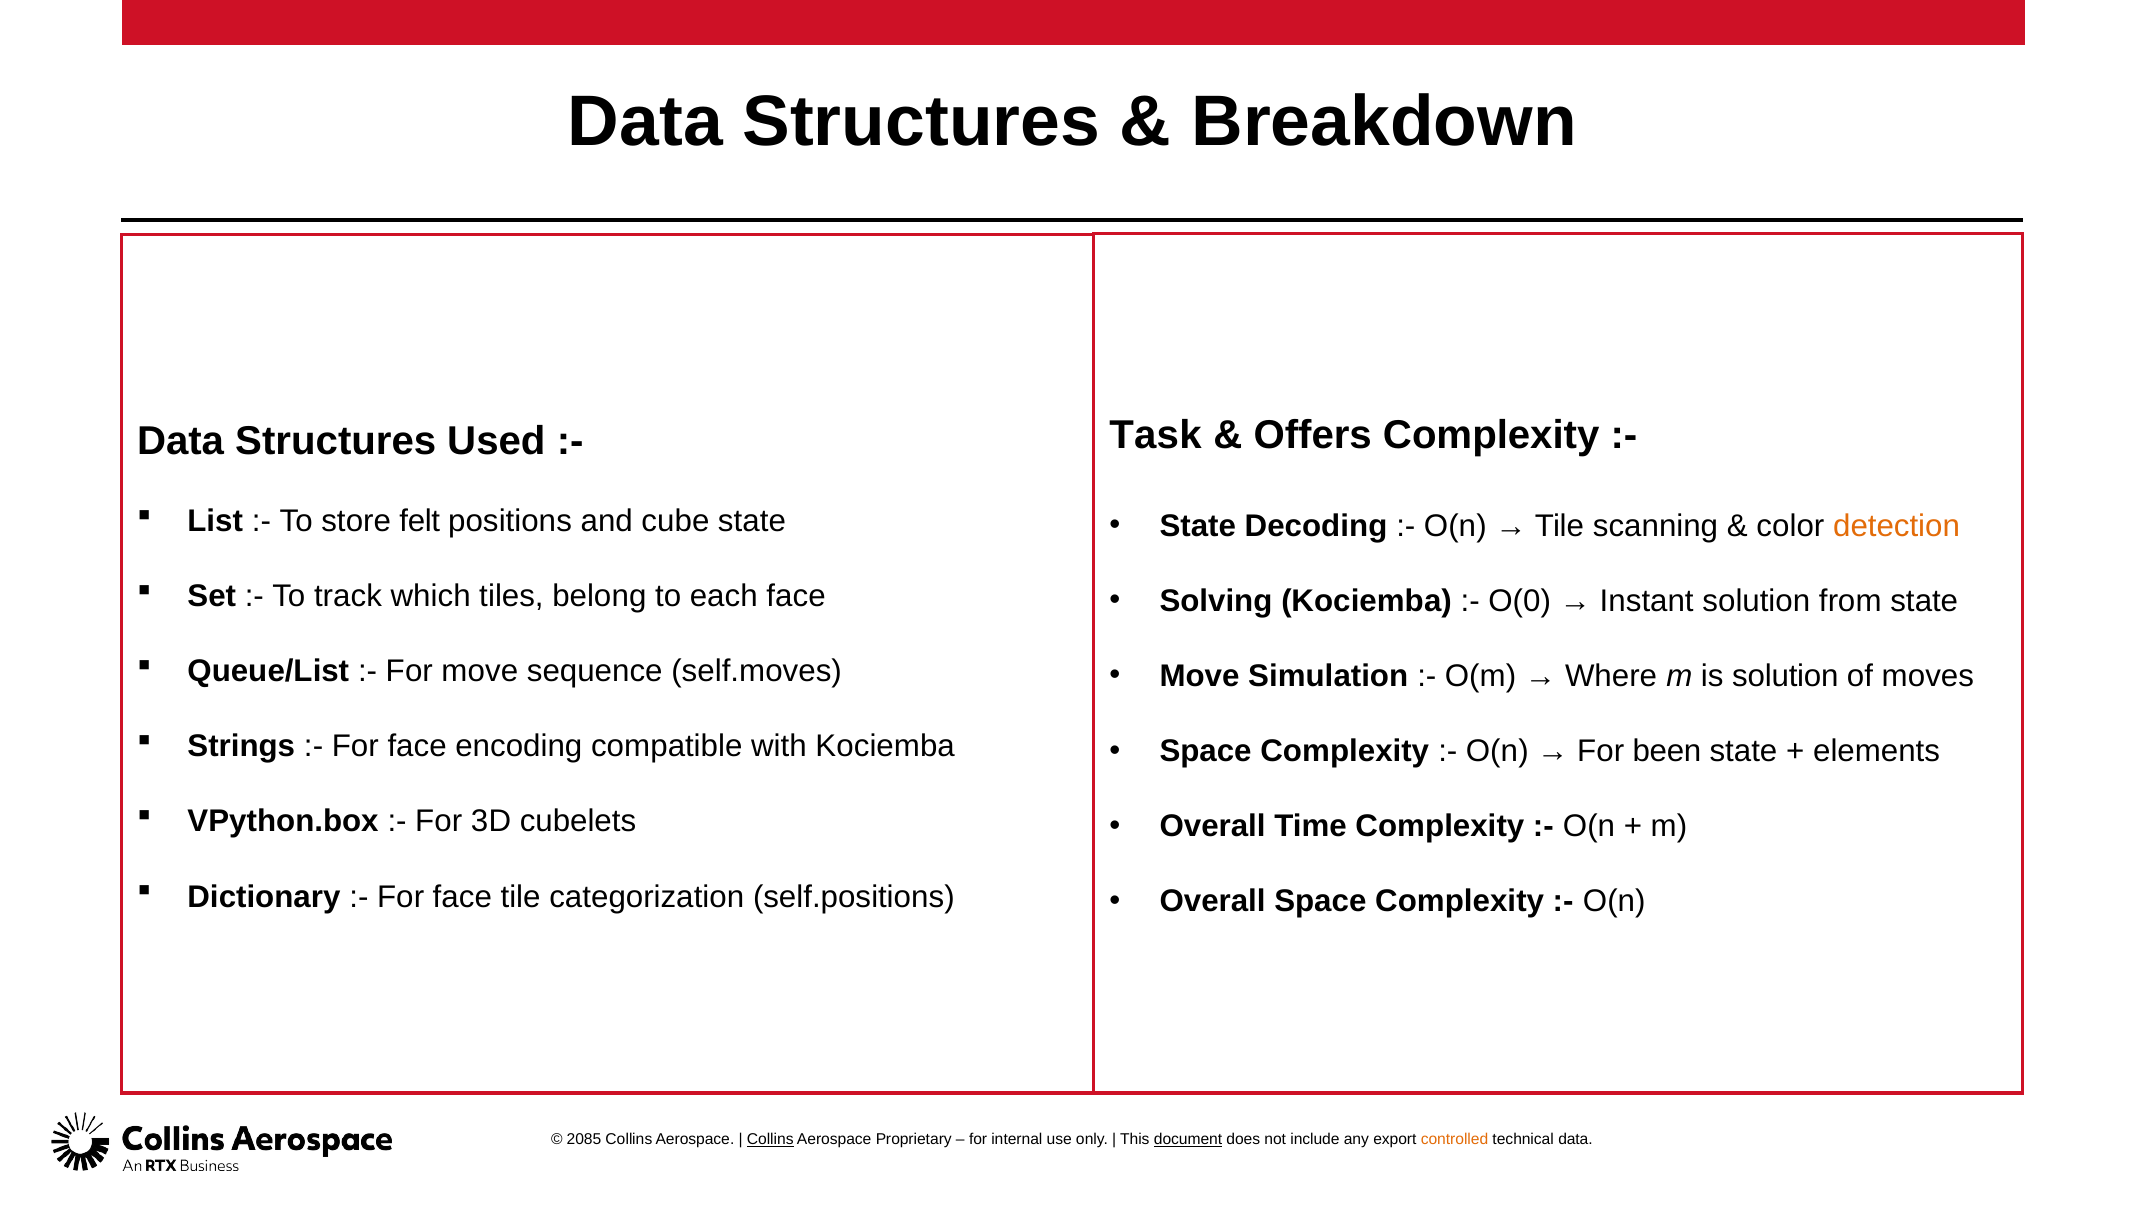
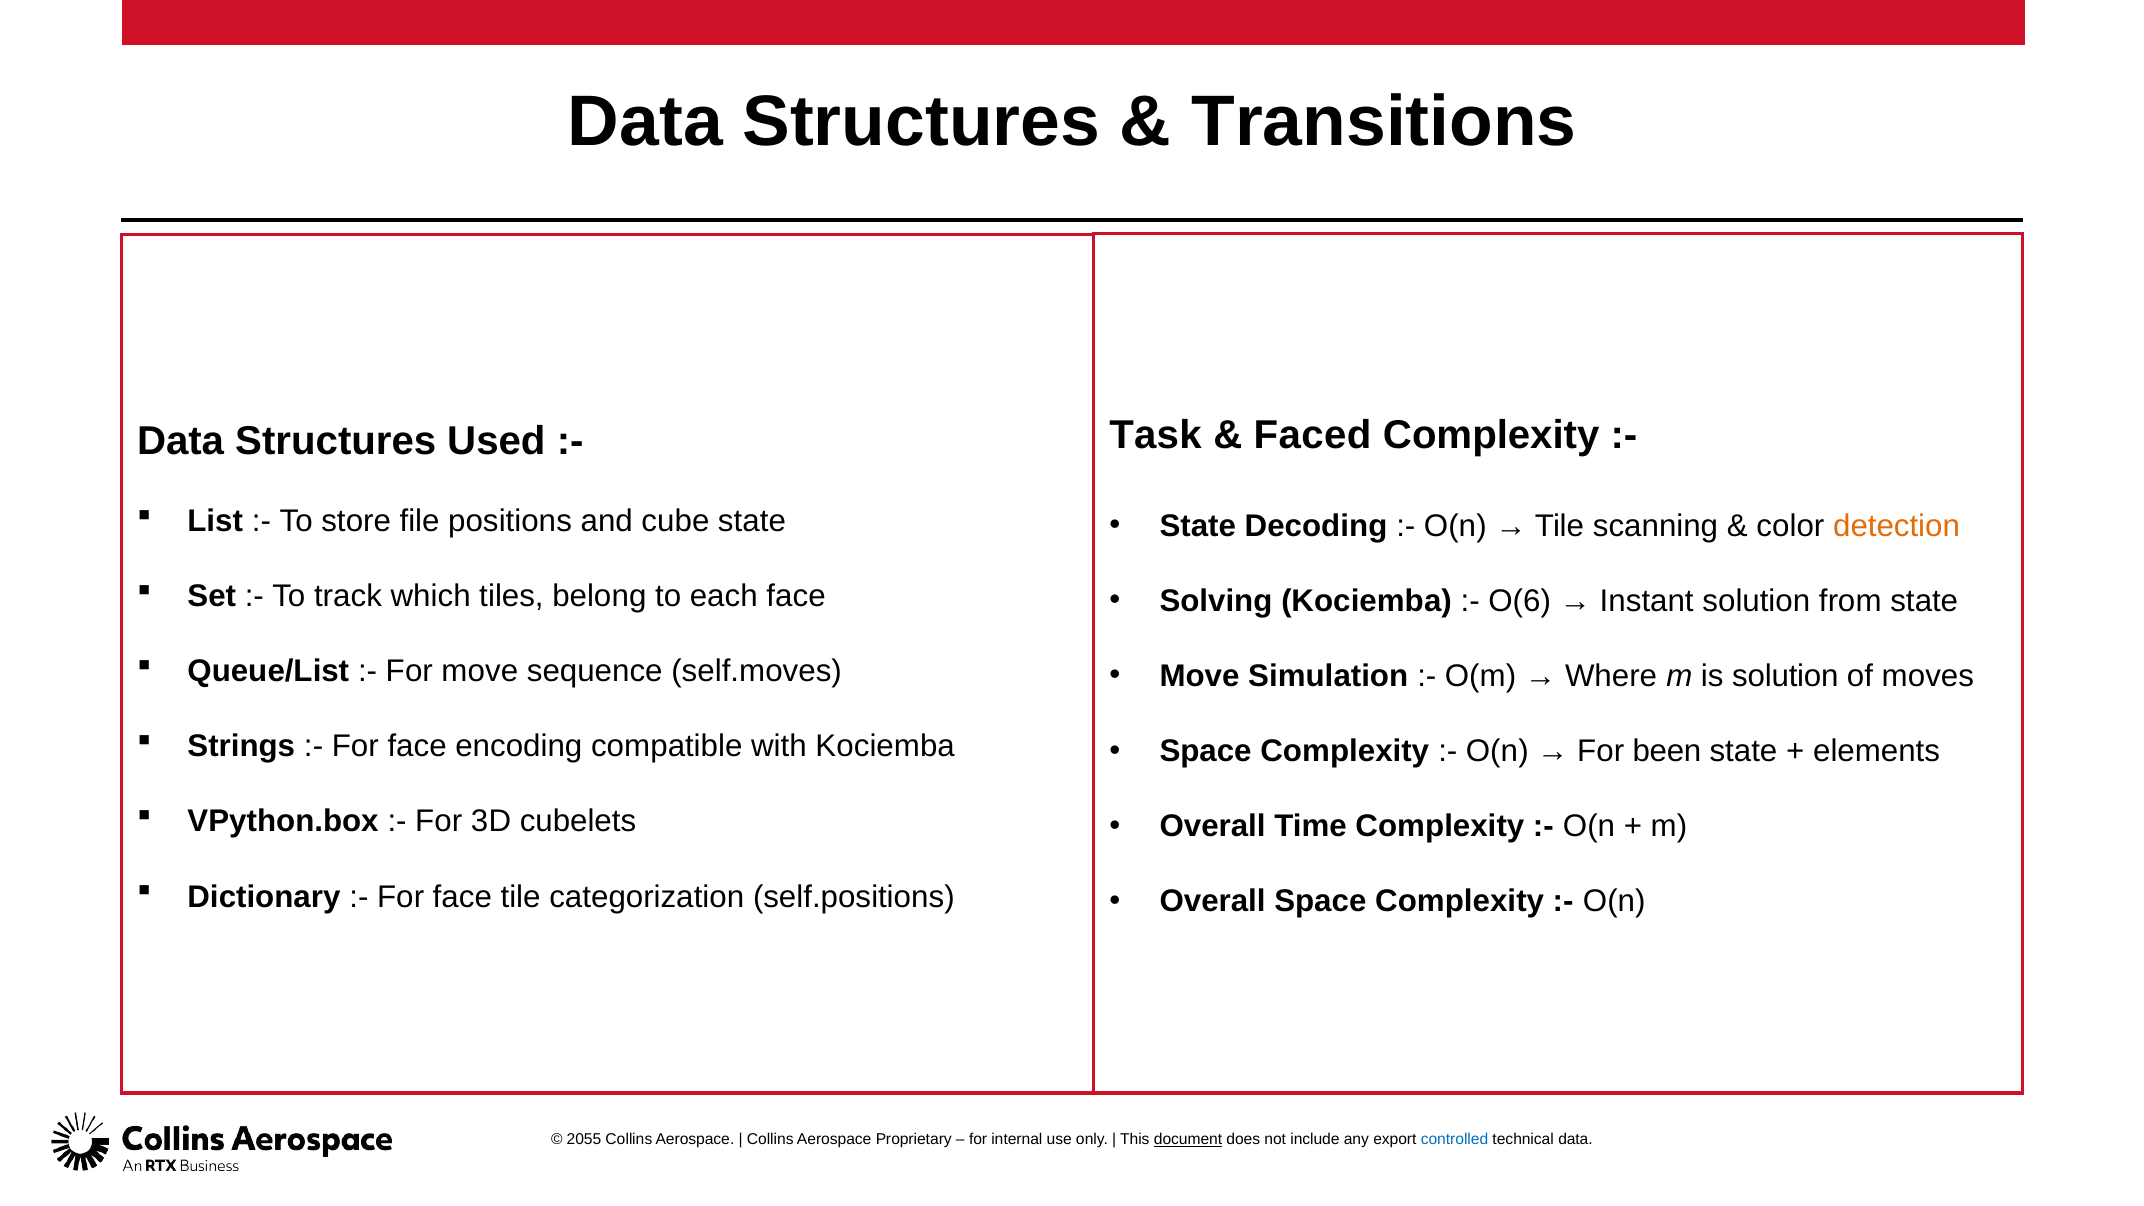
Breakdown: Breakdown -> Transitions
Offers: Offers -> Faced
felt: felt -> file
O(0: O(0 -> O(6
2085: 2085 -> 2055
Collins at (770, 1139) underline: present -> none
controlled colour: orange -> blue
